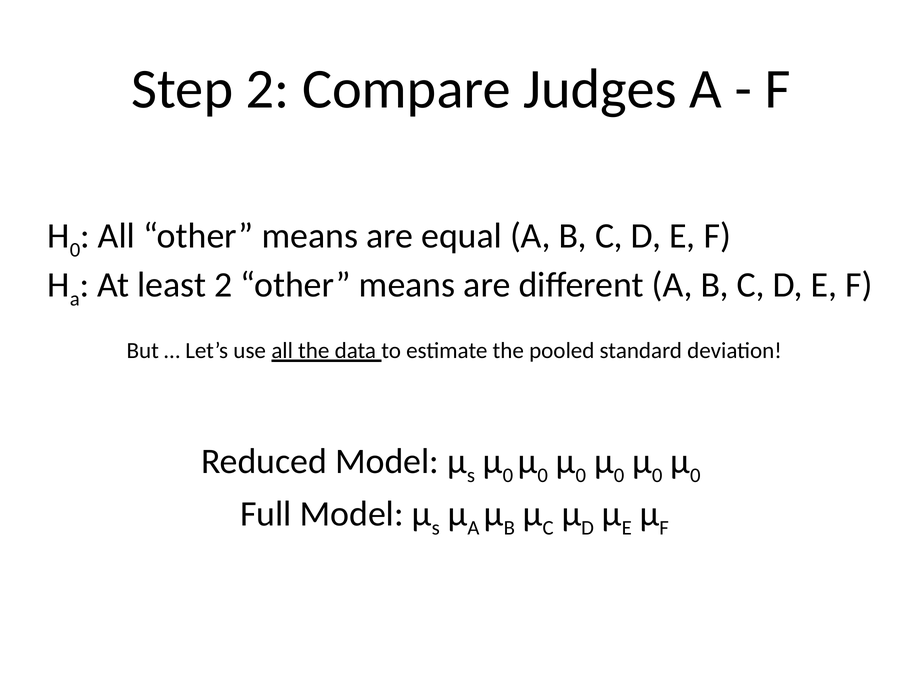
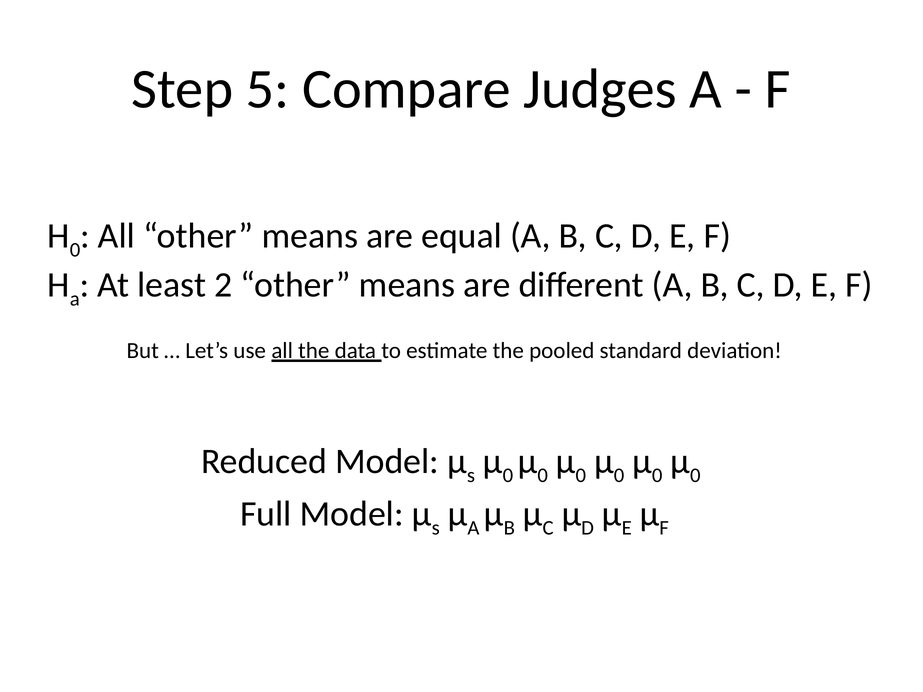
Step 2: 2 -> 5
